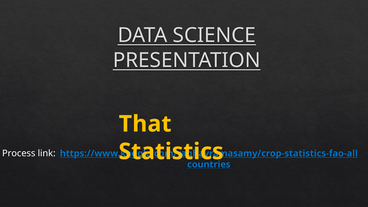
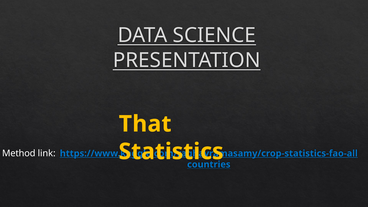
Process: Process -> Method
